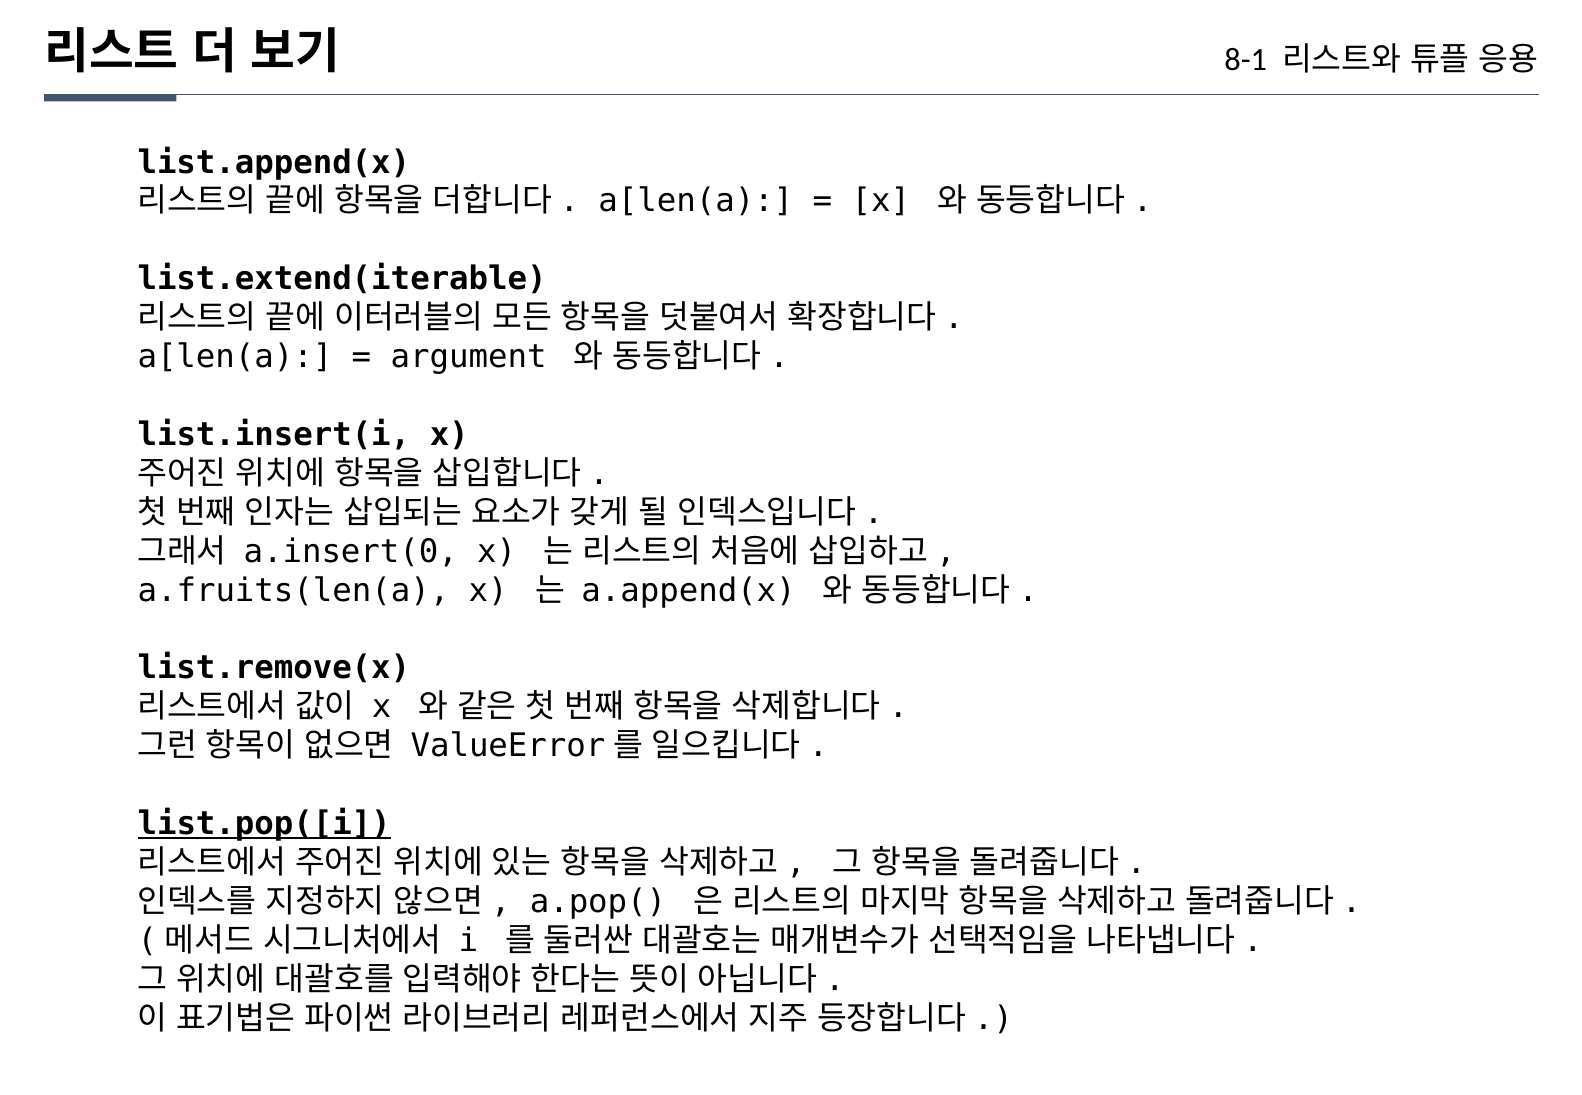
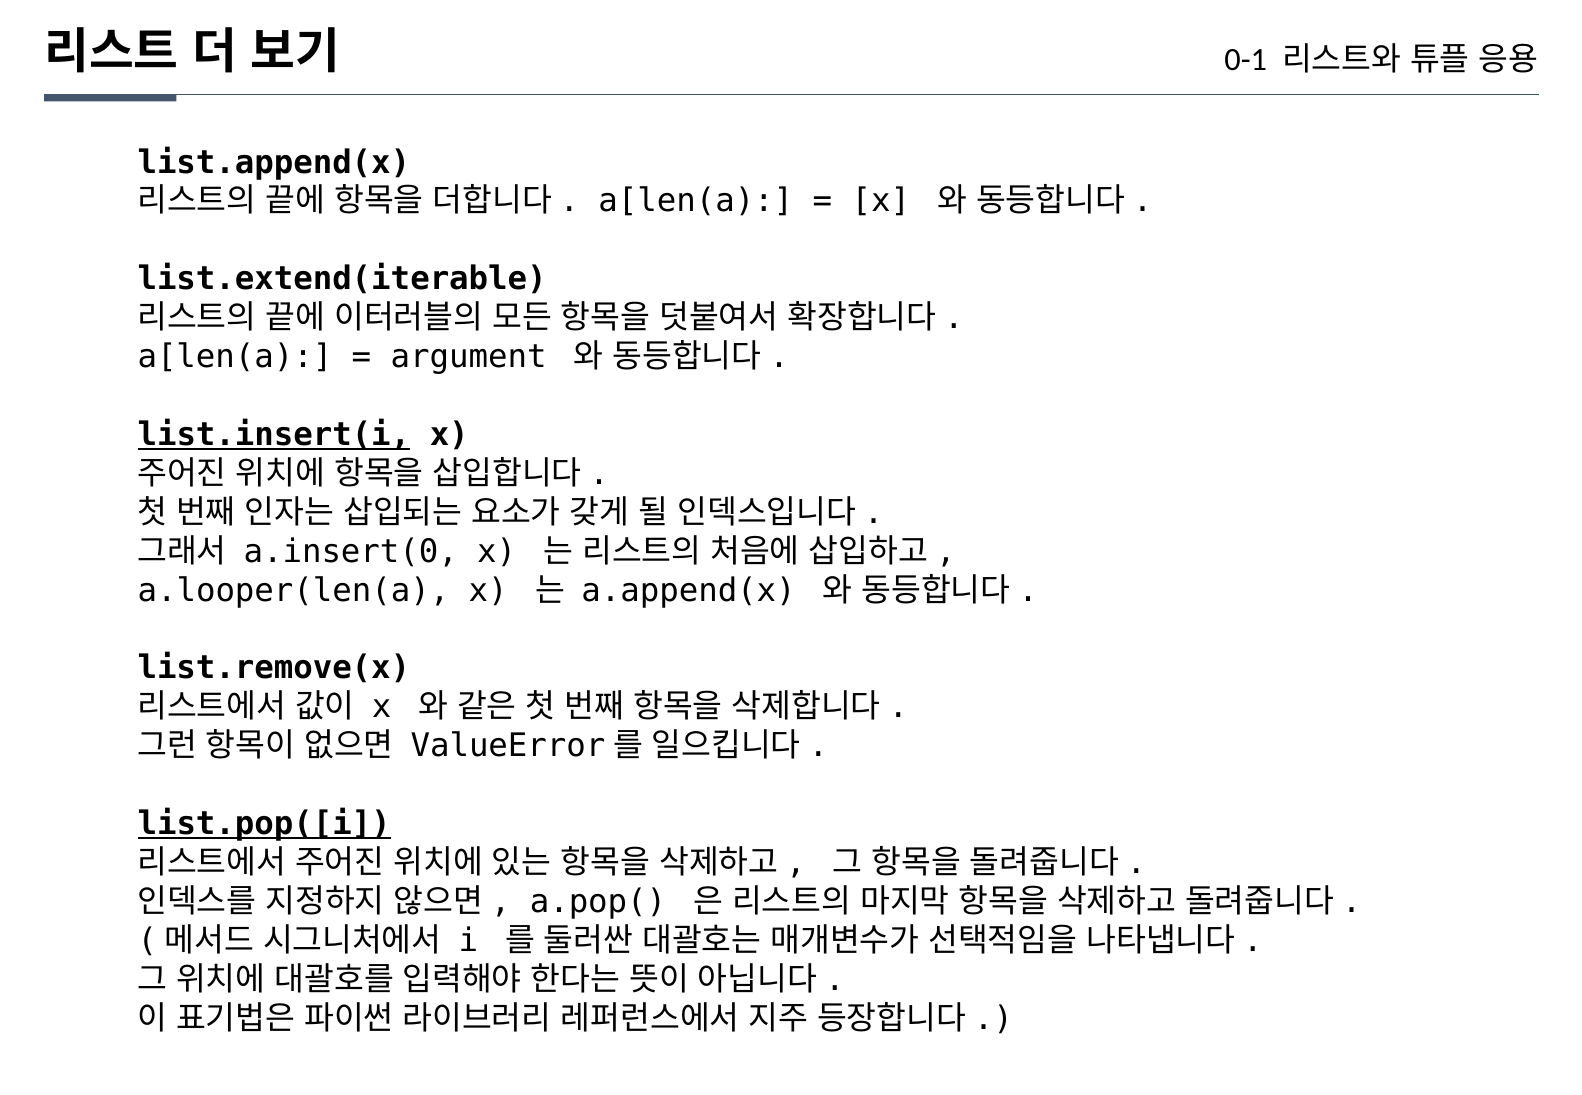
8-1: 8-1 -> 0-1
list.insert(i underline: none -> present
a.fruits(len(a: a.fruits(len(a -> a.looper(len(a
